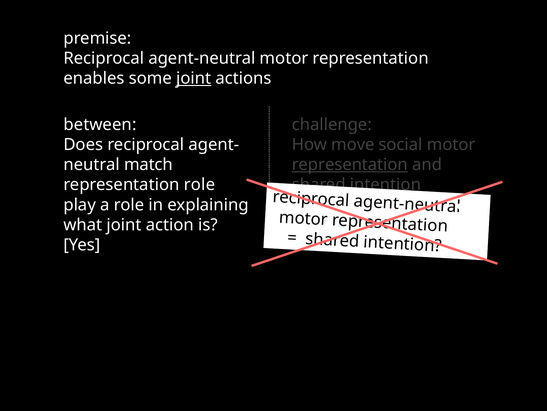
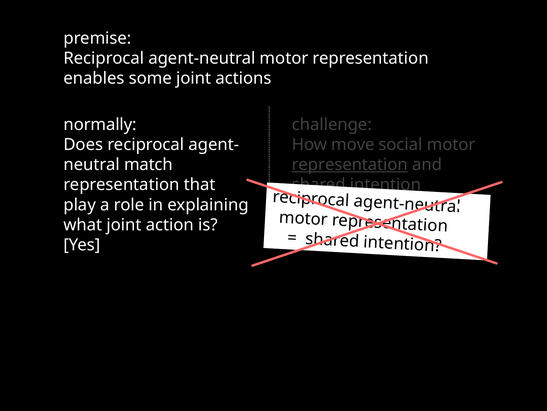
joint at (194, 78) underline: present -> none
between: between -> normally
representation role: role -> that
